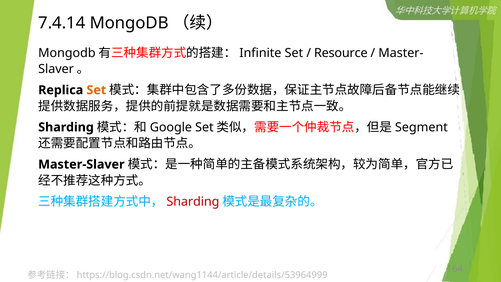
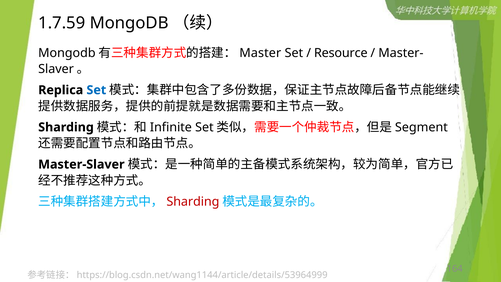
7.4.14: 7.4.14 -> 1.7.59
Infinite: Infinite -> Master
Set at (96, 90) colour: orange -> blue
Google: Google -> Infinite
